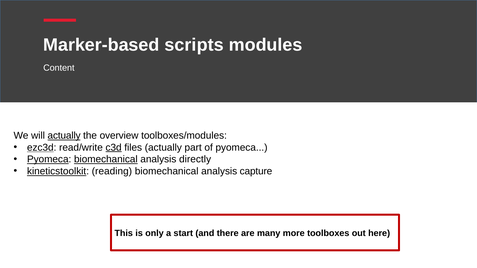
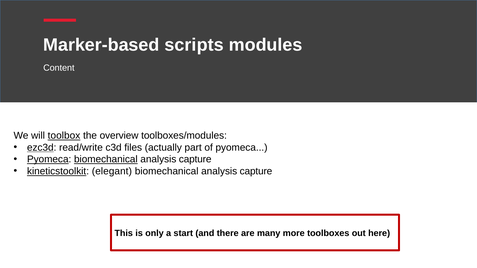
will actually: actually -> toolbox
c3d underline: present -> none
directly at (195, 160): directly -> capture
reading: reading -> elegant
